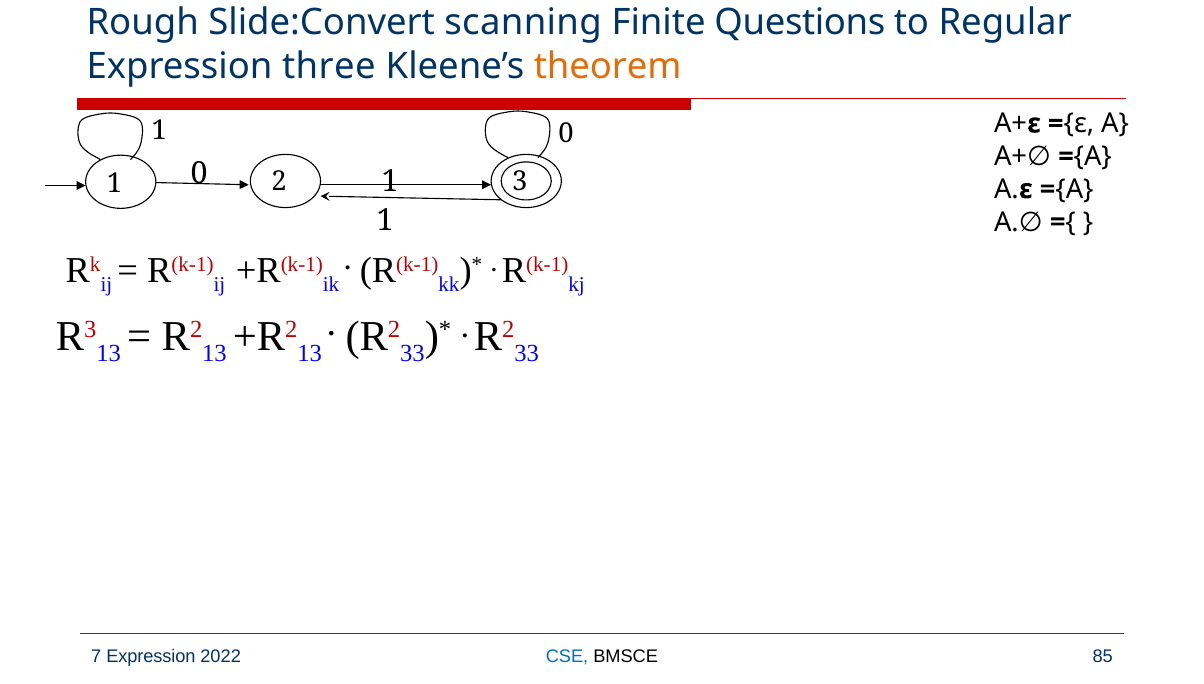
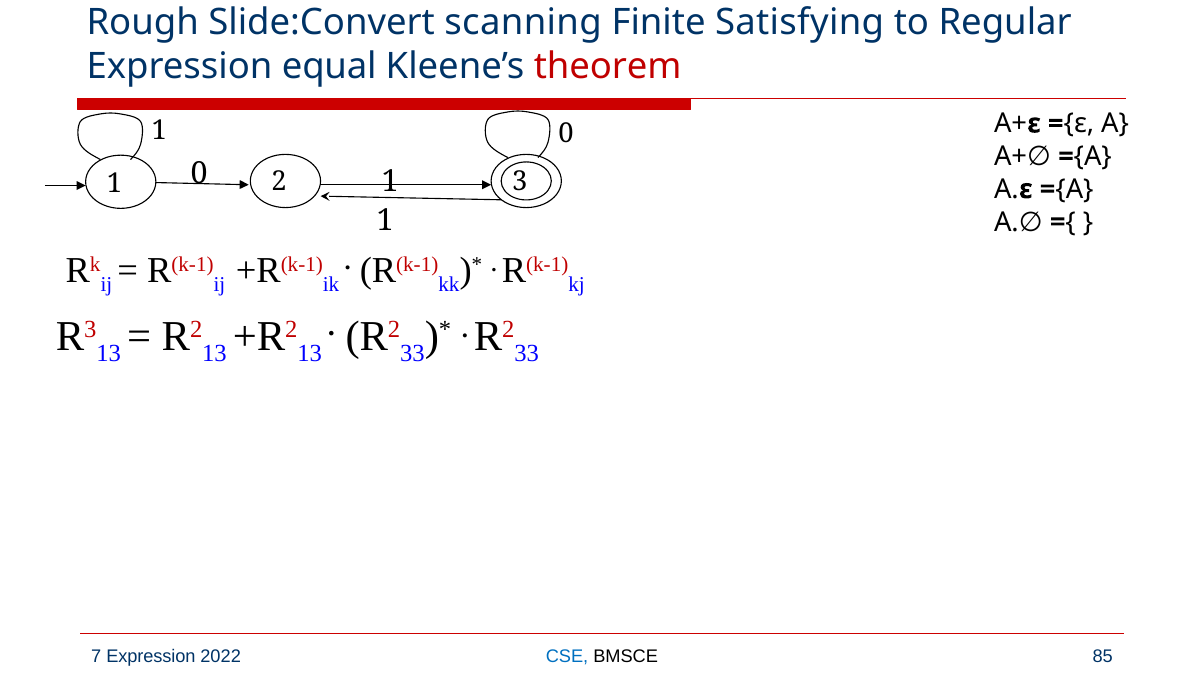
Questions: Questions -> Satisfying
three: three -> equal
theorem colour: orange -> red
